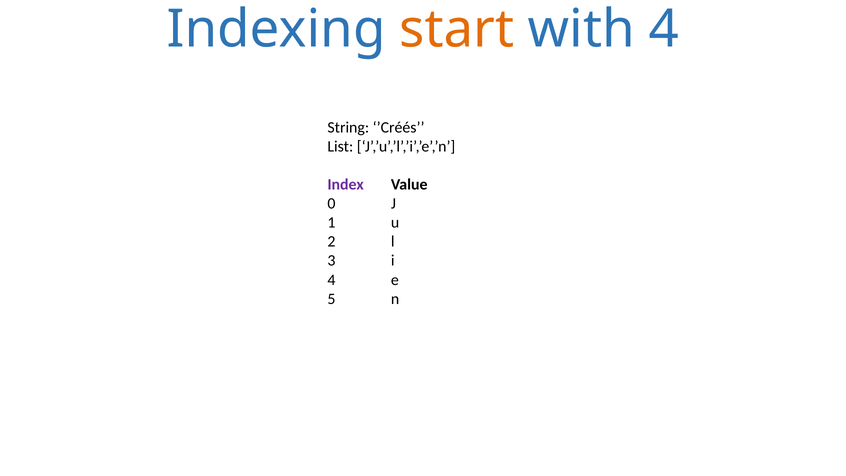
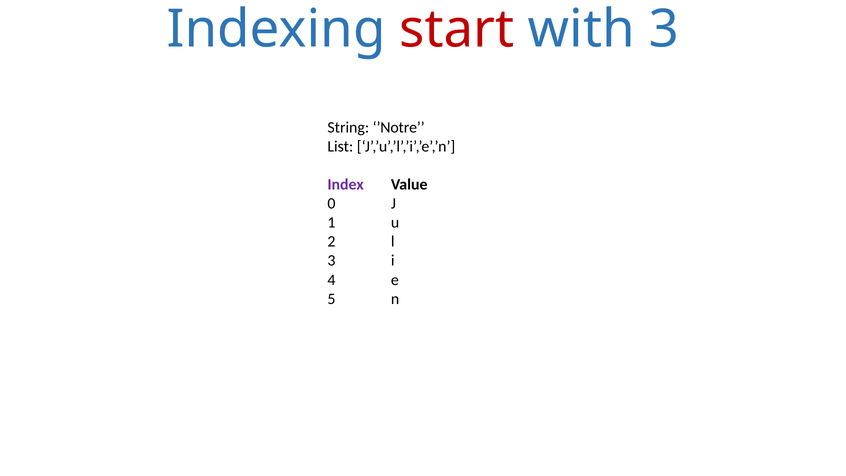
start colour: orange -> red
with 4: 4 -> 3
’Créés: ’Créés -> ’Notre
